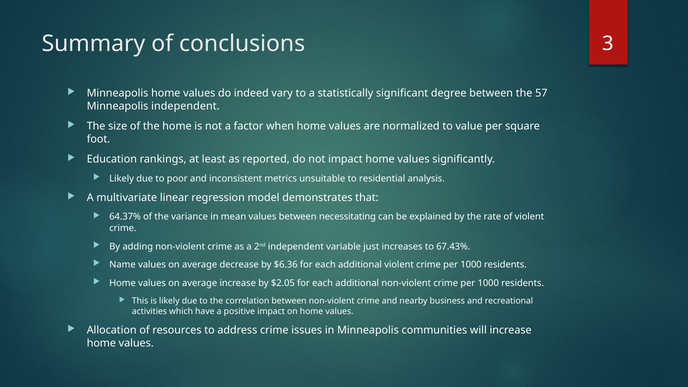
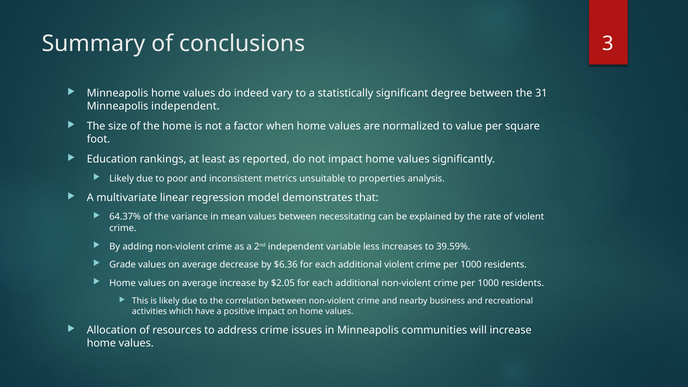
57: 57 -> 31
residential: residential -> properties
just: just -> less
67.43%: 67.43% -> 39.59%
Name: Name -> Grade
